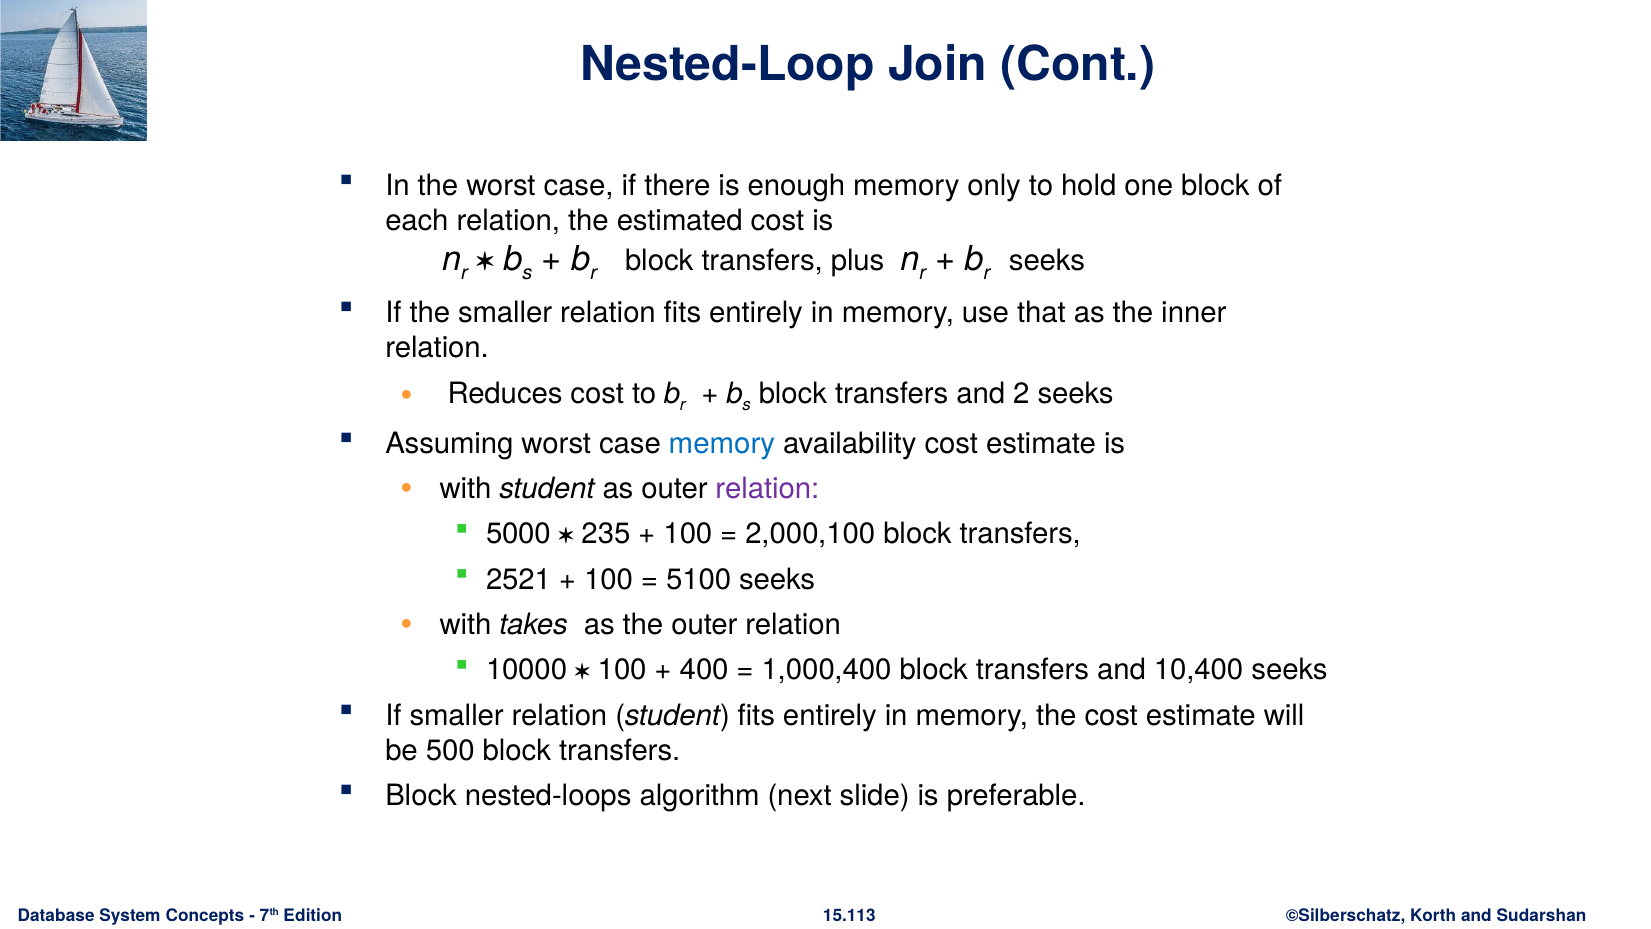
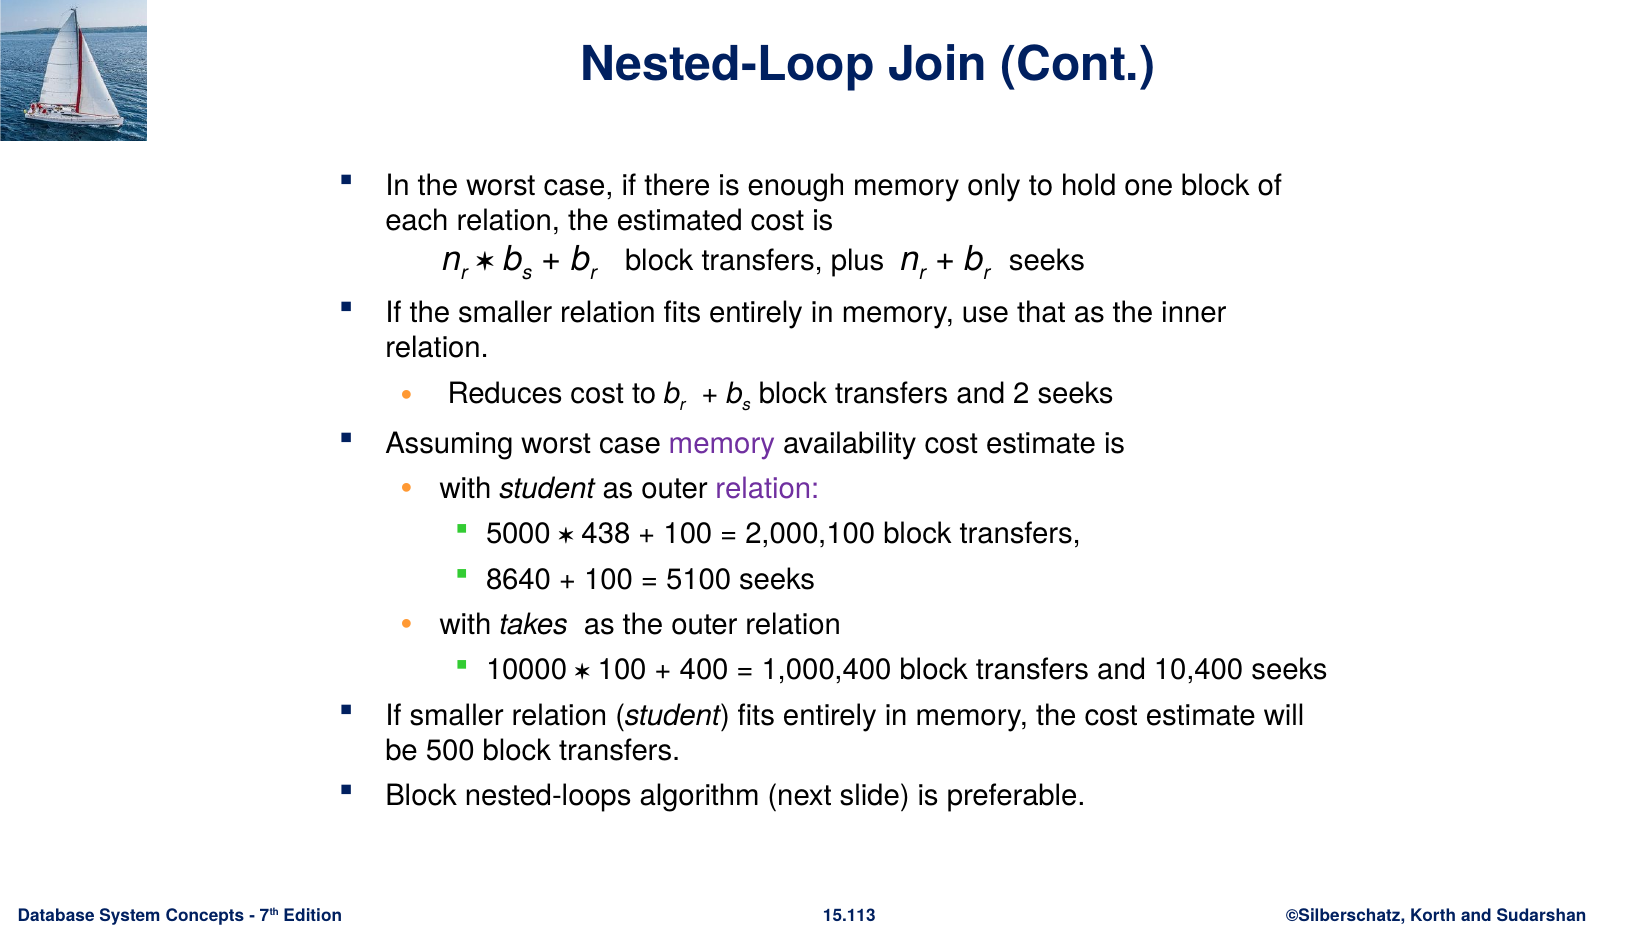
memory at (722, 443) colour: blue -> purple
235: 235 -> 438
2521: 2521 -> 8640
